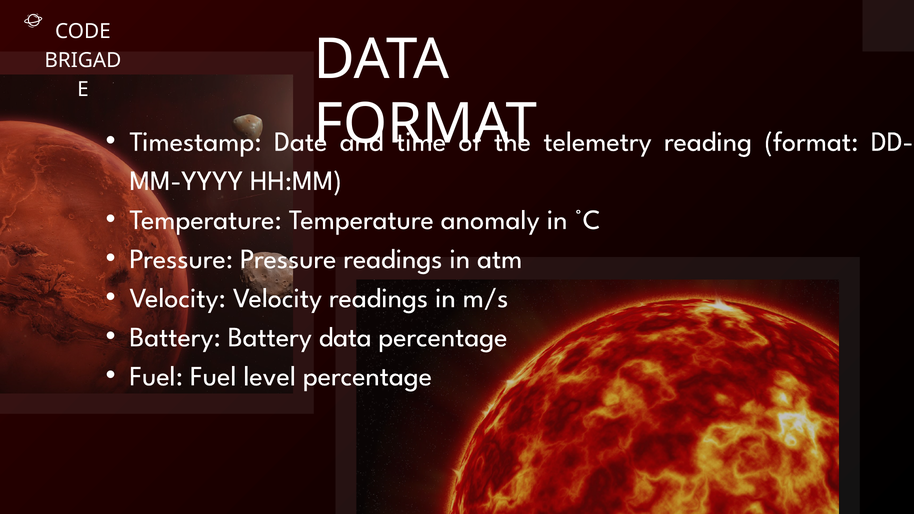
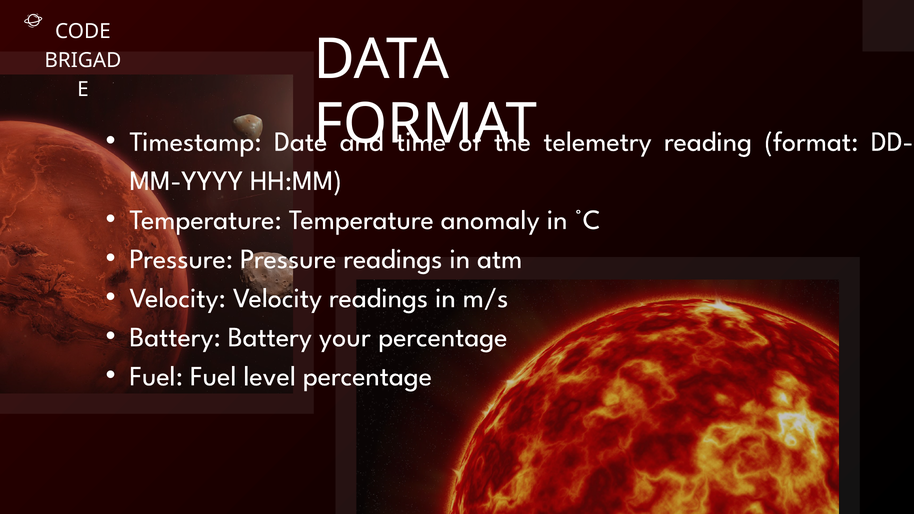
Battery data: data -> your
